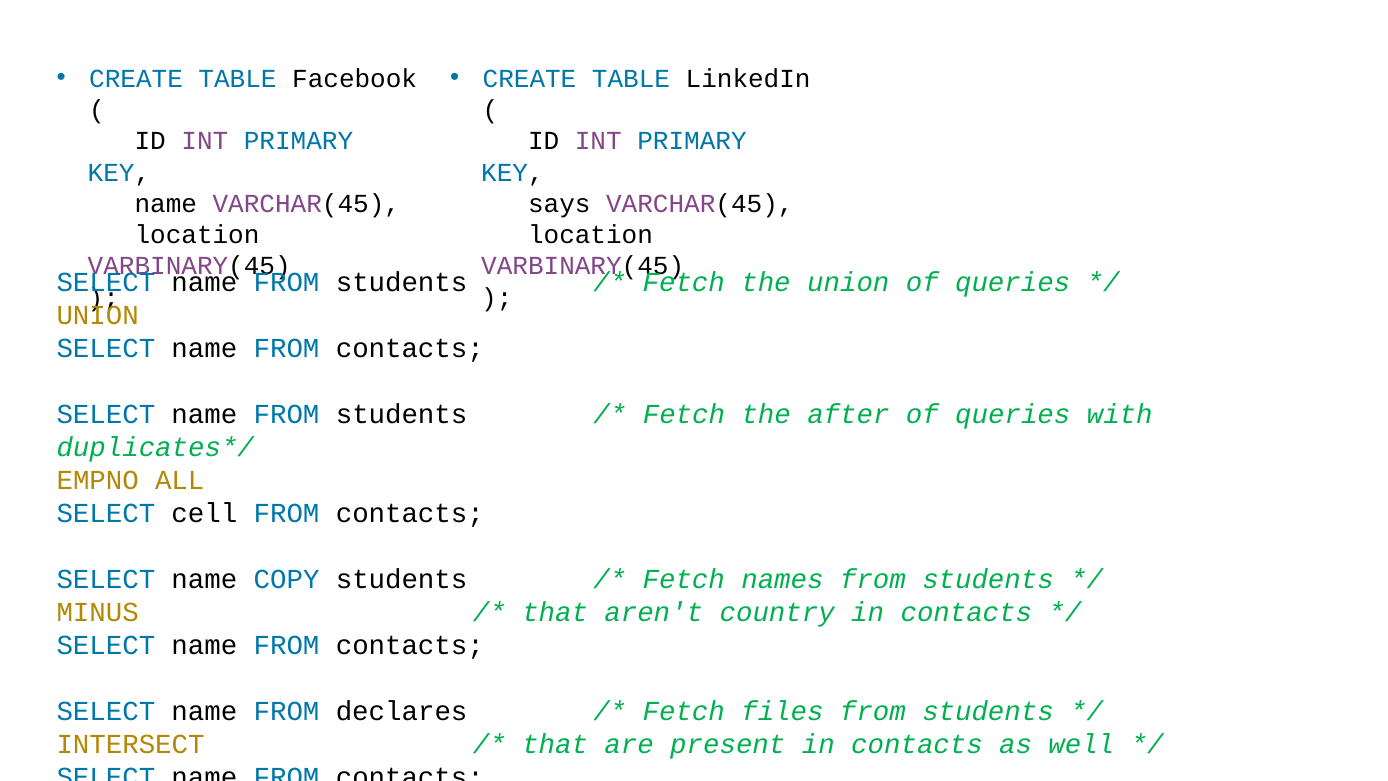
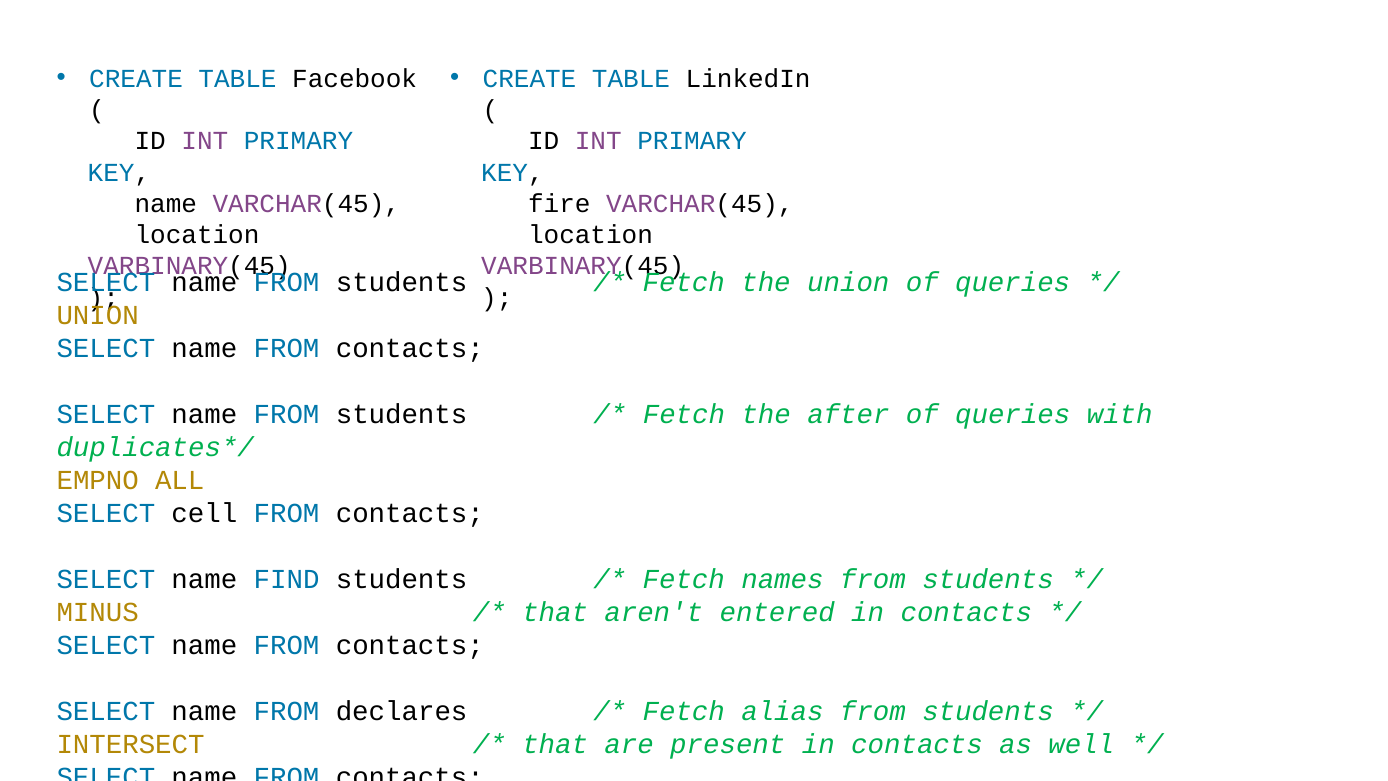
says: says -> fire
COPY: COPY -> FIND
country: country -> entered
files: files -> alias
